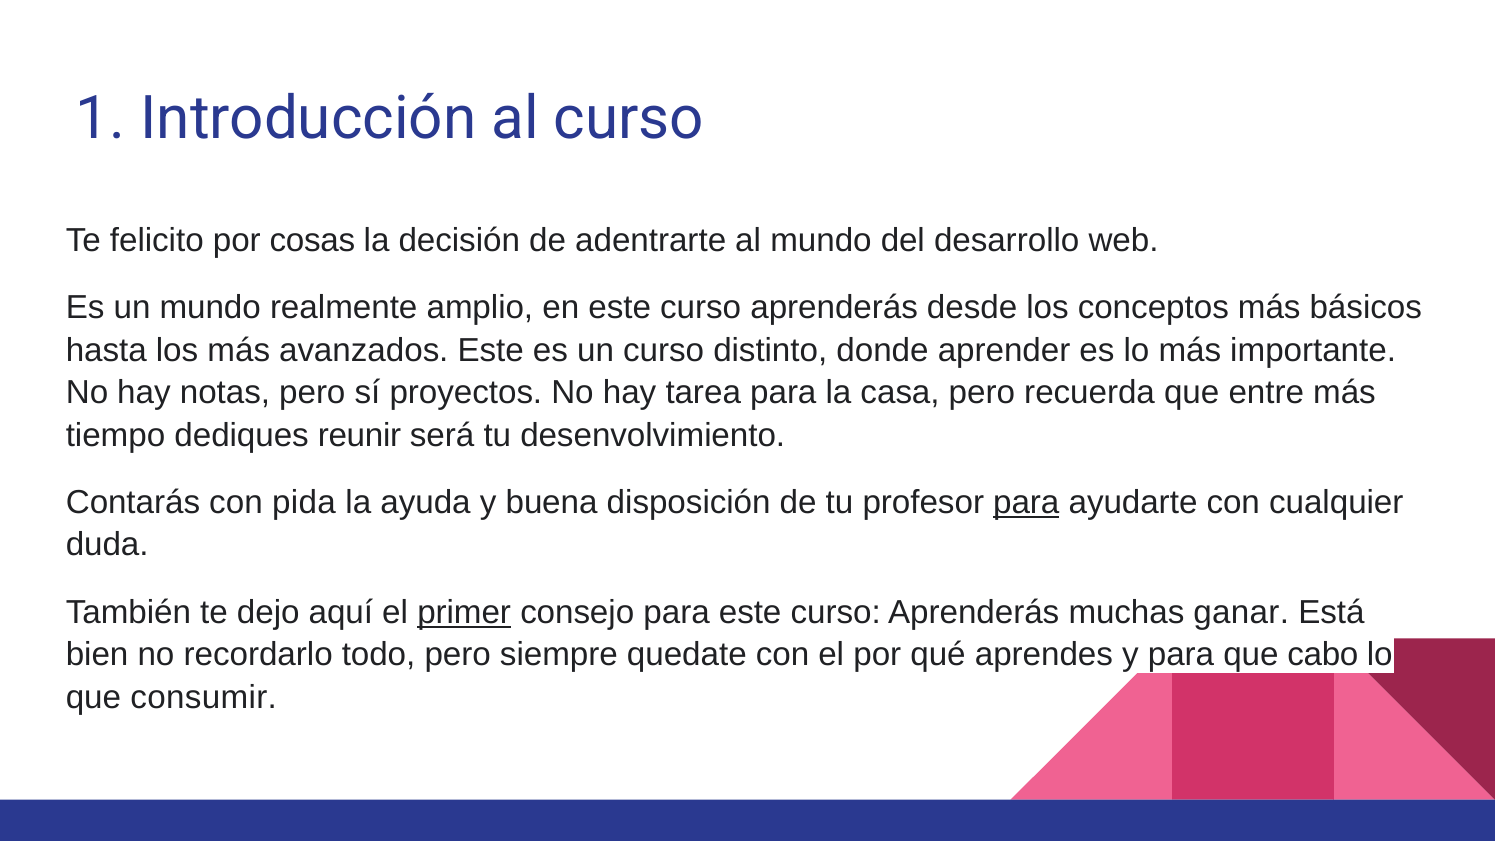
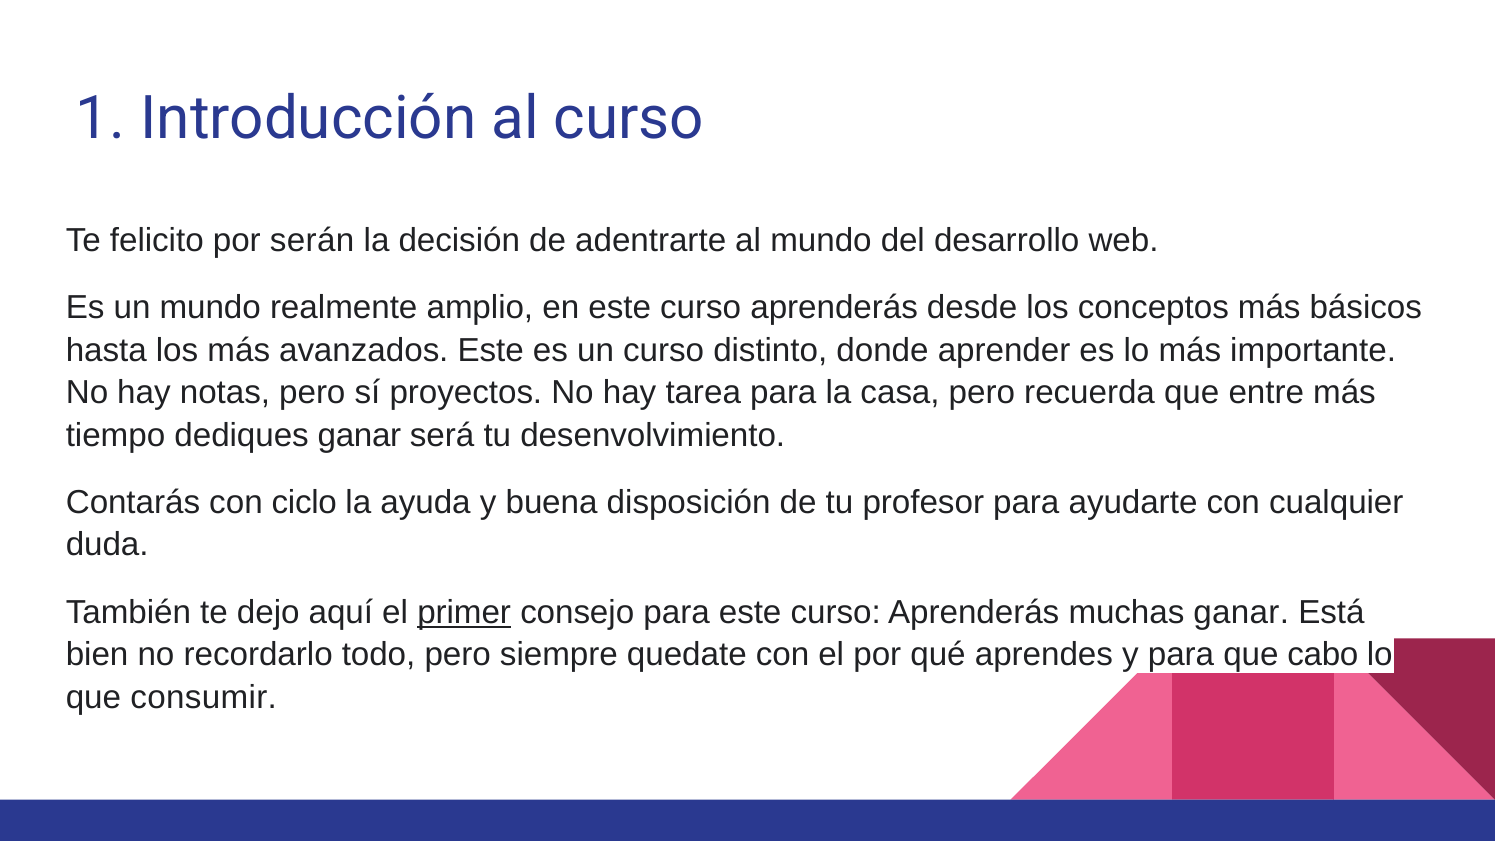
cosas: cosas -> serán
dediques reunir: reunir -> ganar
pida: pida -> ciclo
para at (1026, 502) underline: present -> none
